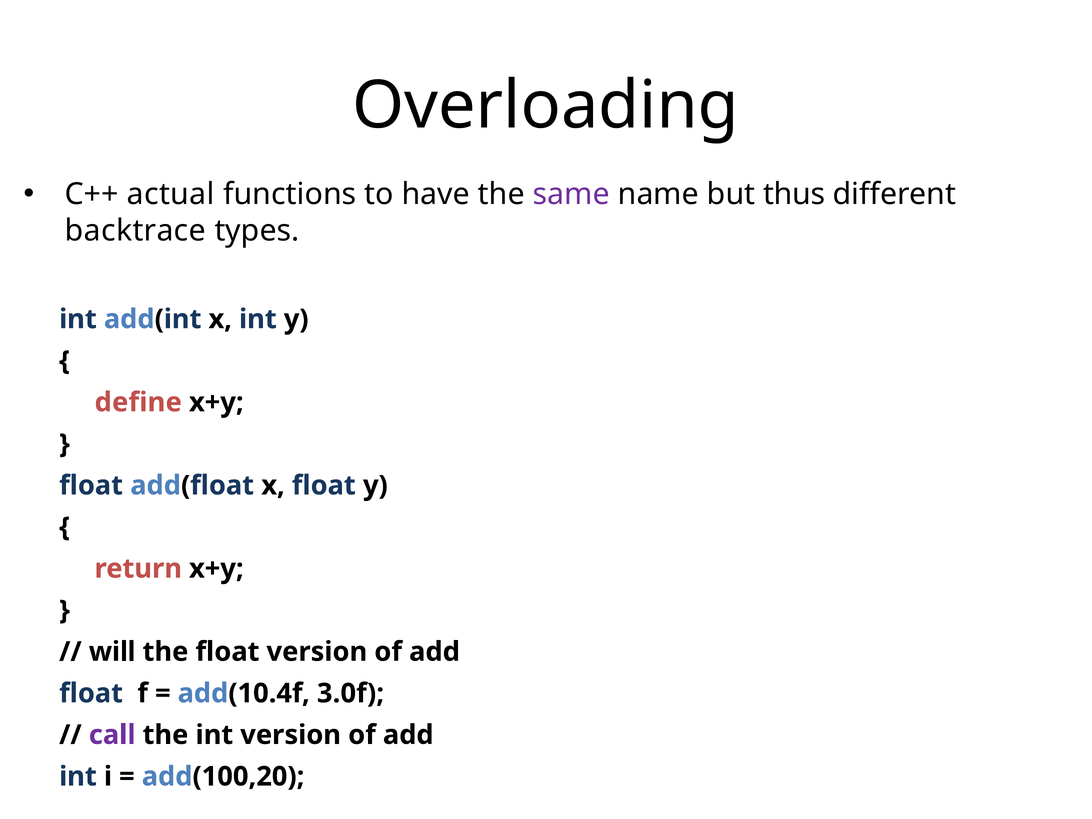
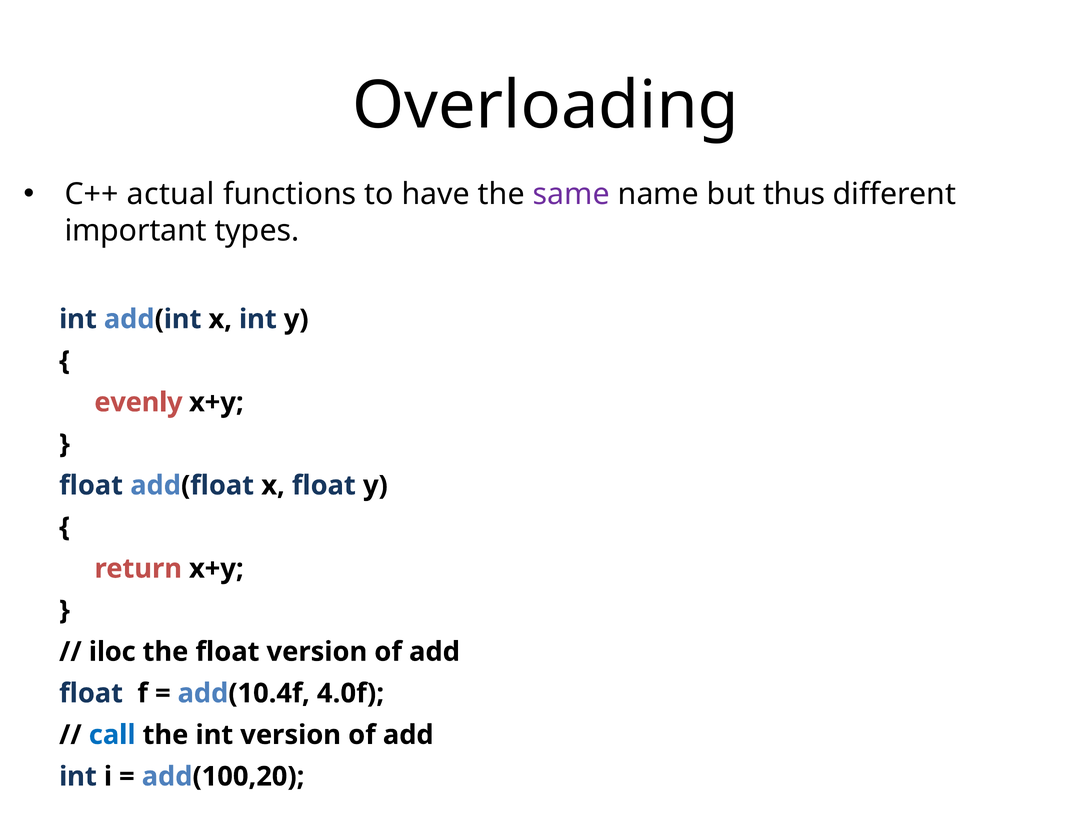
backtrace: backtrace -> important
define: define -> evenly
will: will -> iloc
3.0f: 3.0f -> 4.0f
call colour: purple -> blue
